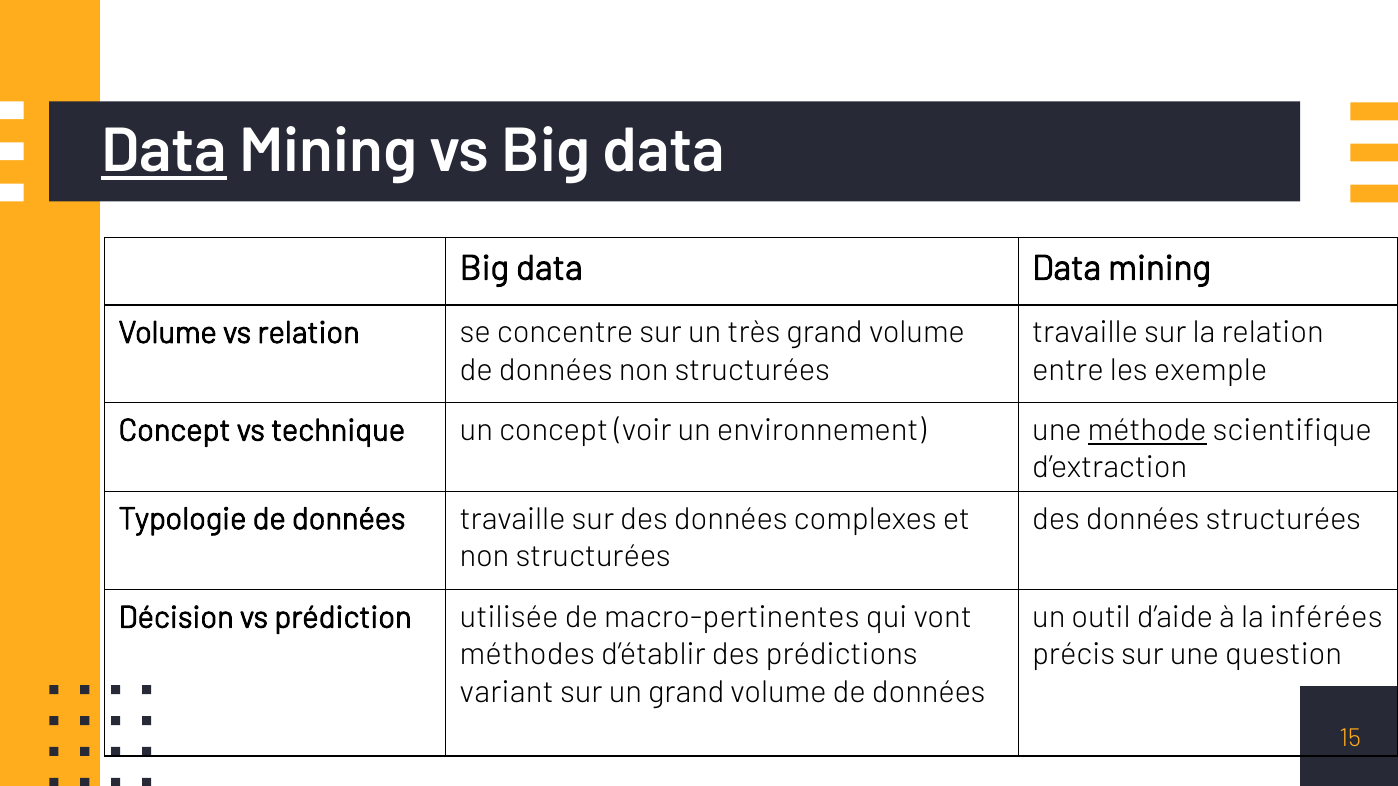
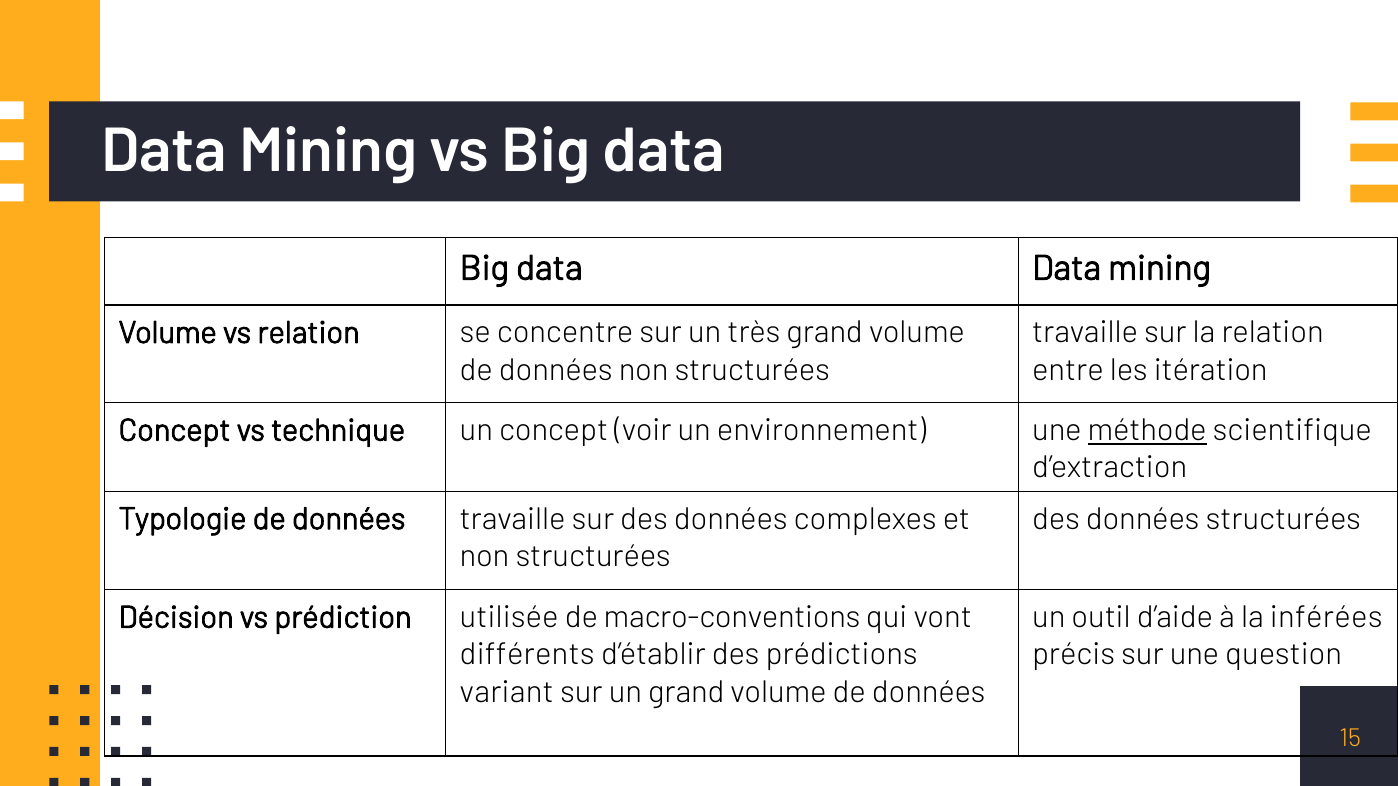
Data at (164, 151) underline: present -> none
exemple: exemple -> itération
macro-pertinentes: macro-pertinentes -> macro-conventions
méthodes: méthodes -> différents
